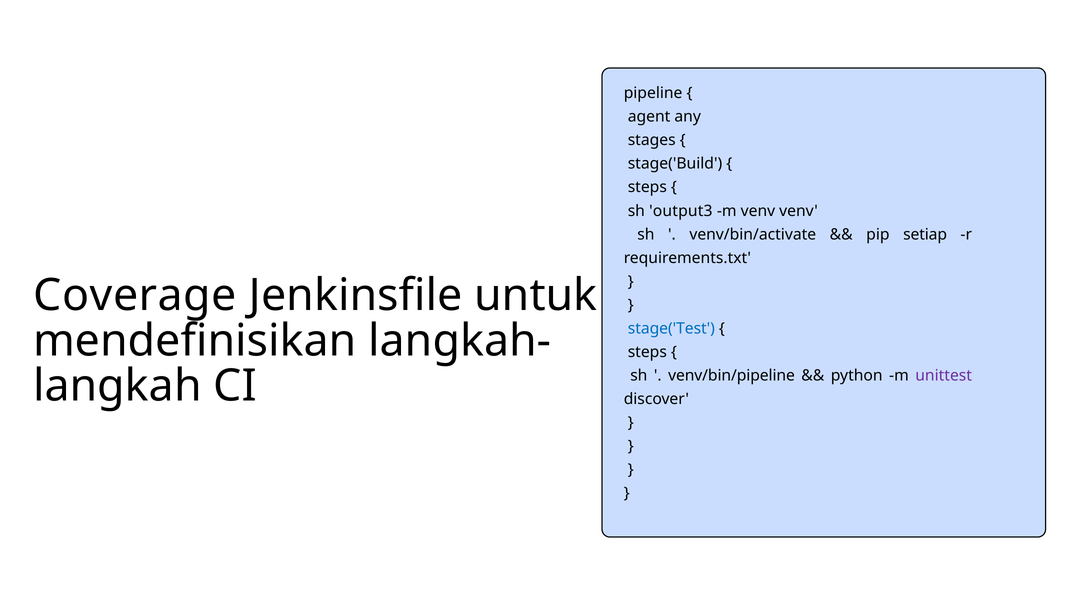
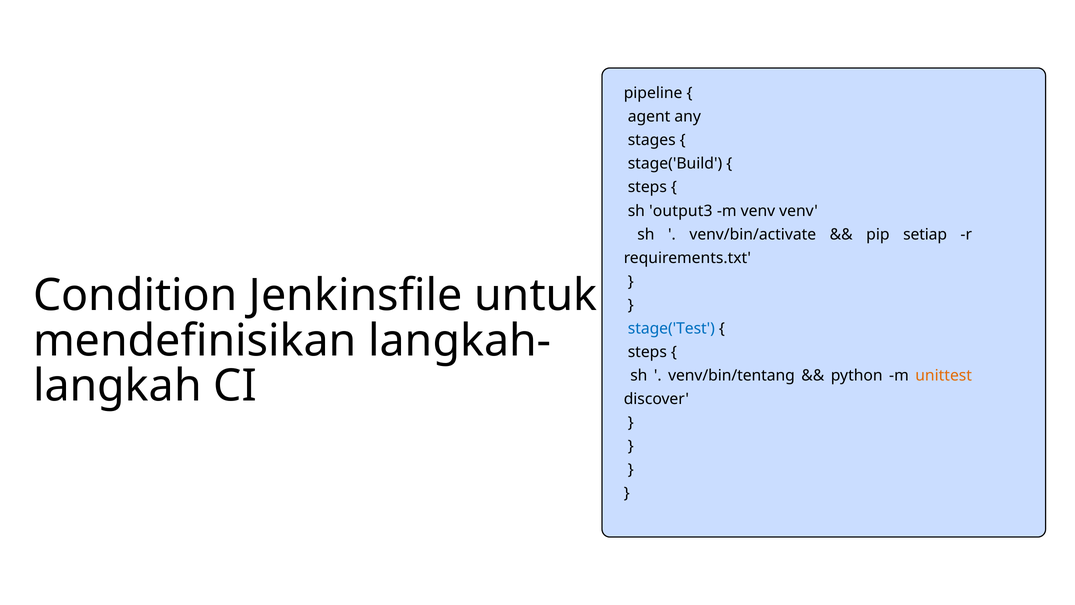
Coverage: Coverage -> Condition
venv/bin/pipeline: venv/bin/pipeline -> venv/bin/tentang
unittest colour: purple -> orange
